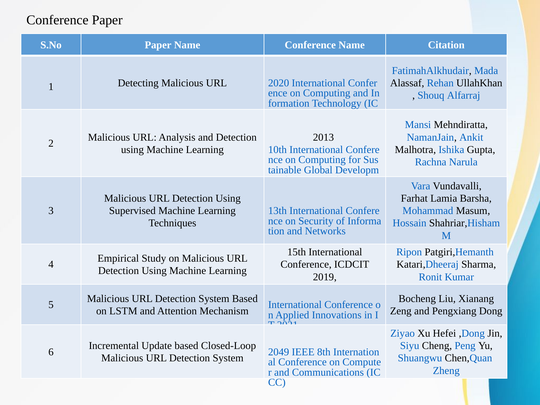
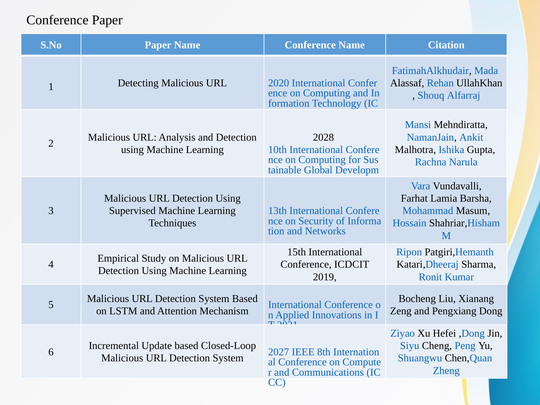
2013: 2013 -> 2028
2049: 2049 -> 2027
